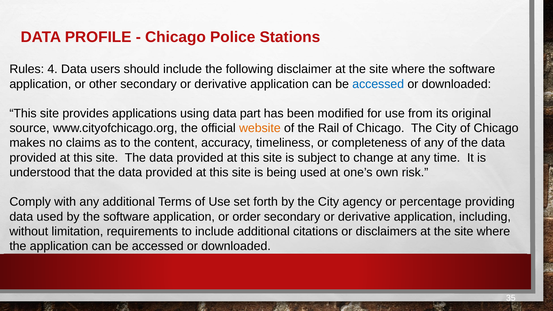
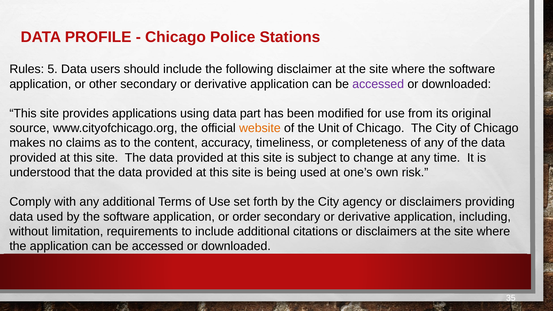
4: 4 -> 5
accessed at (378, 84) colour: blue -> purple
Rail: Rail -> Unit
agency or percentage: percentage -> disclaimers
